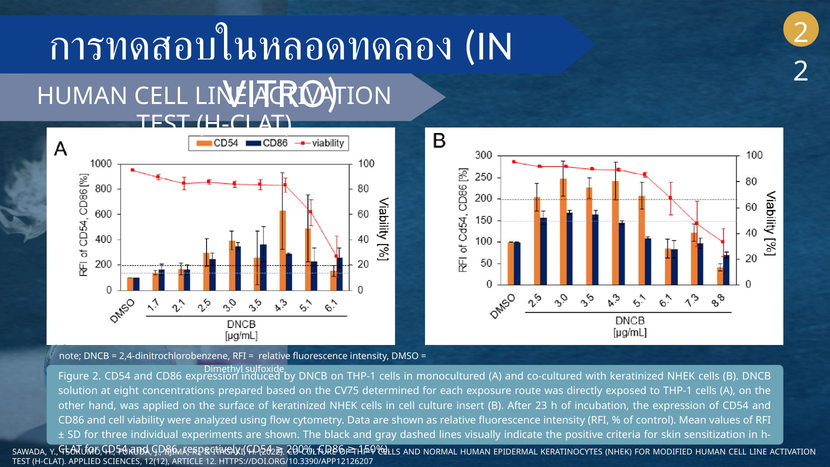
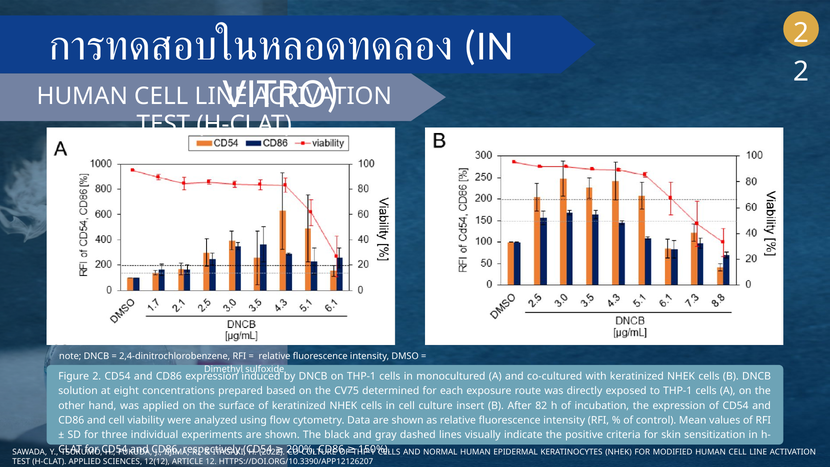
23: 23 -> 82
